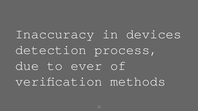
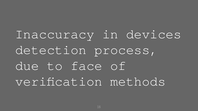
ever: ever -> face
